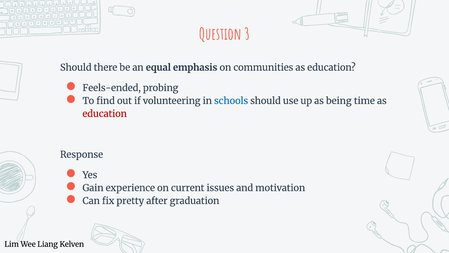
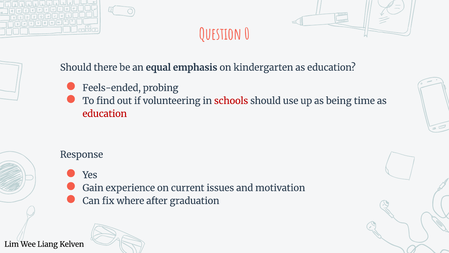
3: 3 -> 0
communities: communities -> kindergarten
schools colour: blue -> red
pretty: pretty -> where
